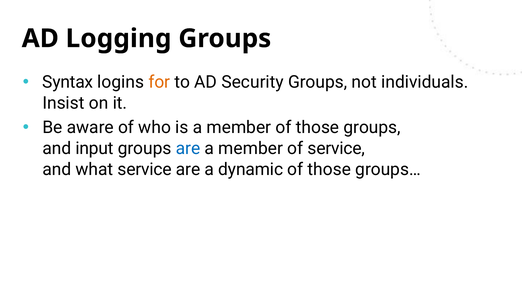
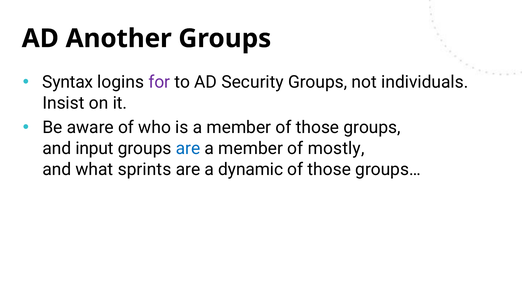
Logging: Logging -> Another
for colour: orange -> purple
of service: service -> mostly
what service: service -> sprints
